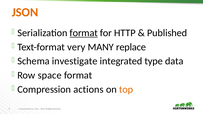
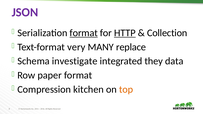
JSON colour: orange -> purple
HTTP underline: none -> present
Published: Published -> Collection
type: type -> they
space: space -> paper
actions: actions -> kitchen
